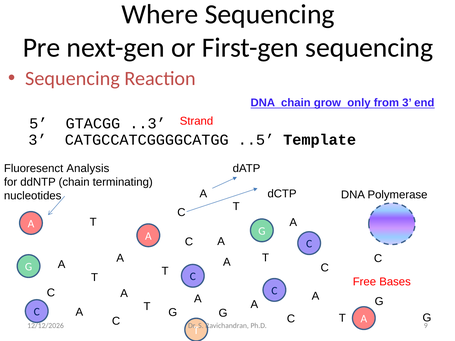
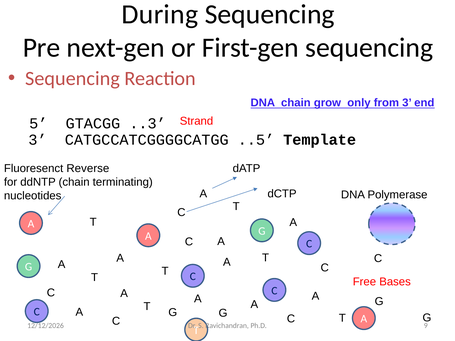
Where: Where -> During
Analysis: Analysis -> Reverse
